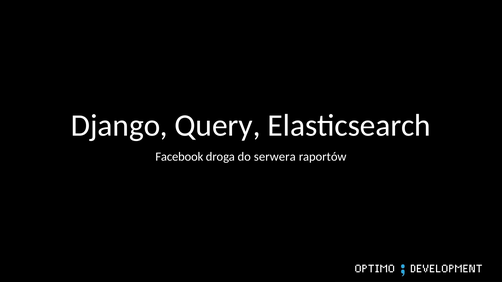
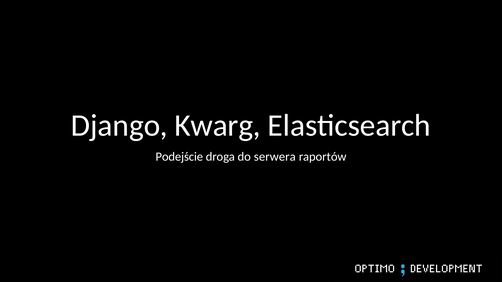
Query: Query -> Kwarg
Facebook: Facebook -> Podejście
